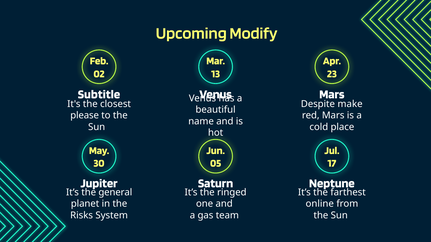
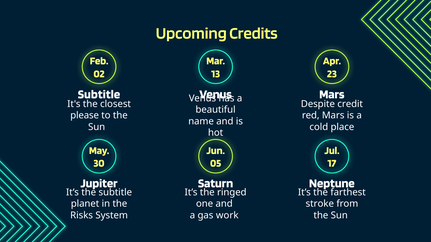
Modify: Modify -> Credits
make: make -> credit
the general: general -> subtitle
online: online -> stroke
team: team -> work
